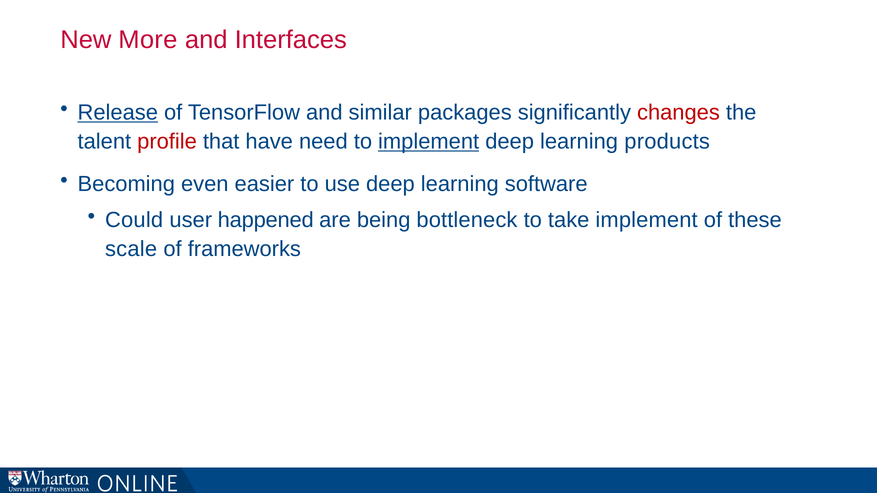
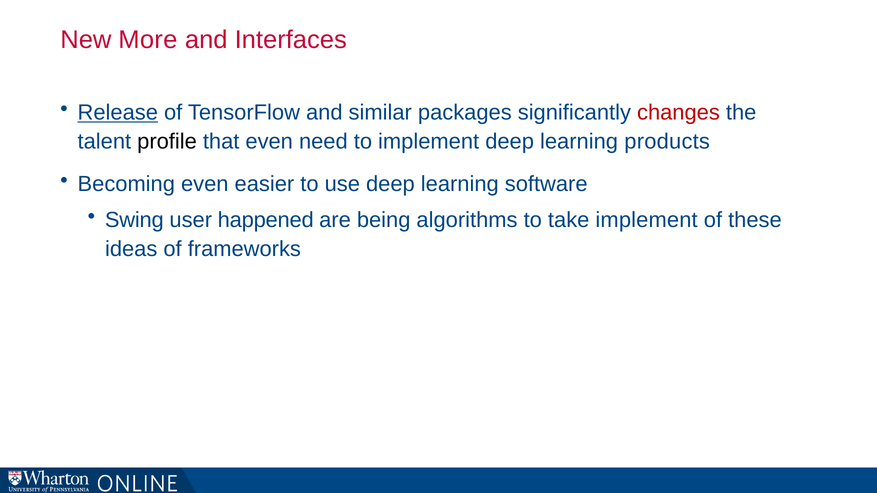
profile colour: red -> black
that have: have -> even
implement at (429, 142) underline: present -> none
Could: Could -> Swing
bottleneck: bottleneck -> algorithms
scale: scale -> ideas
